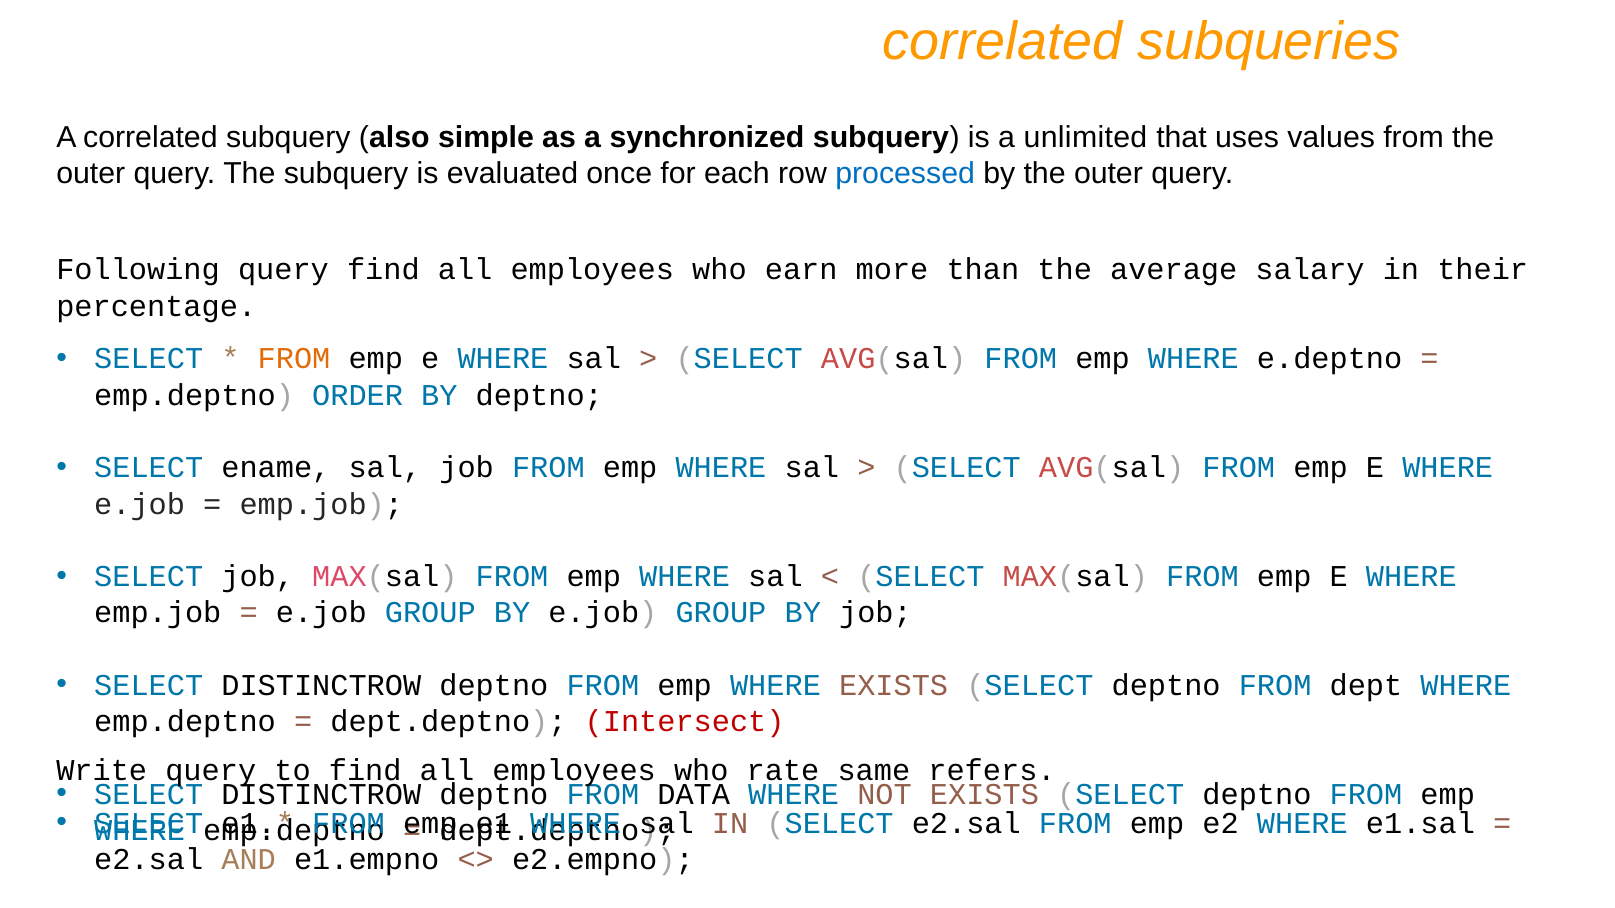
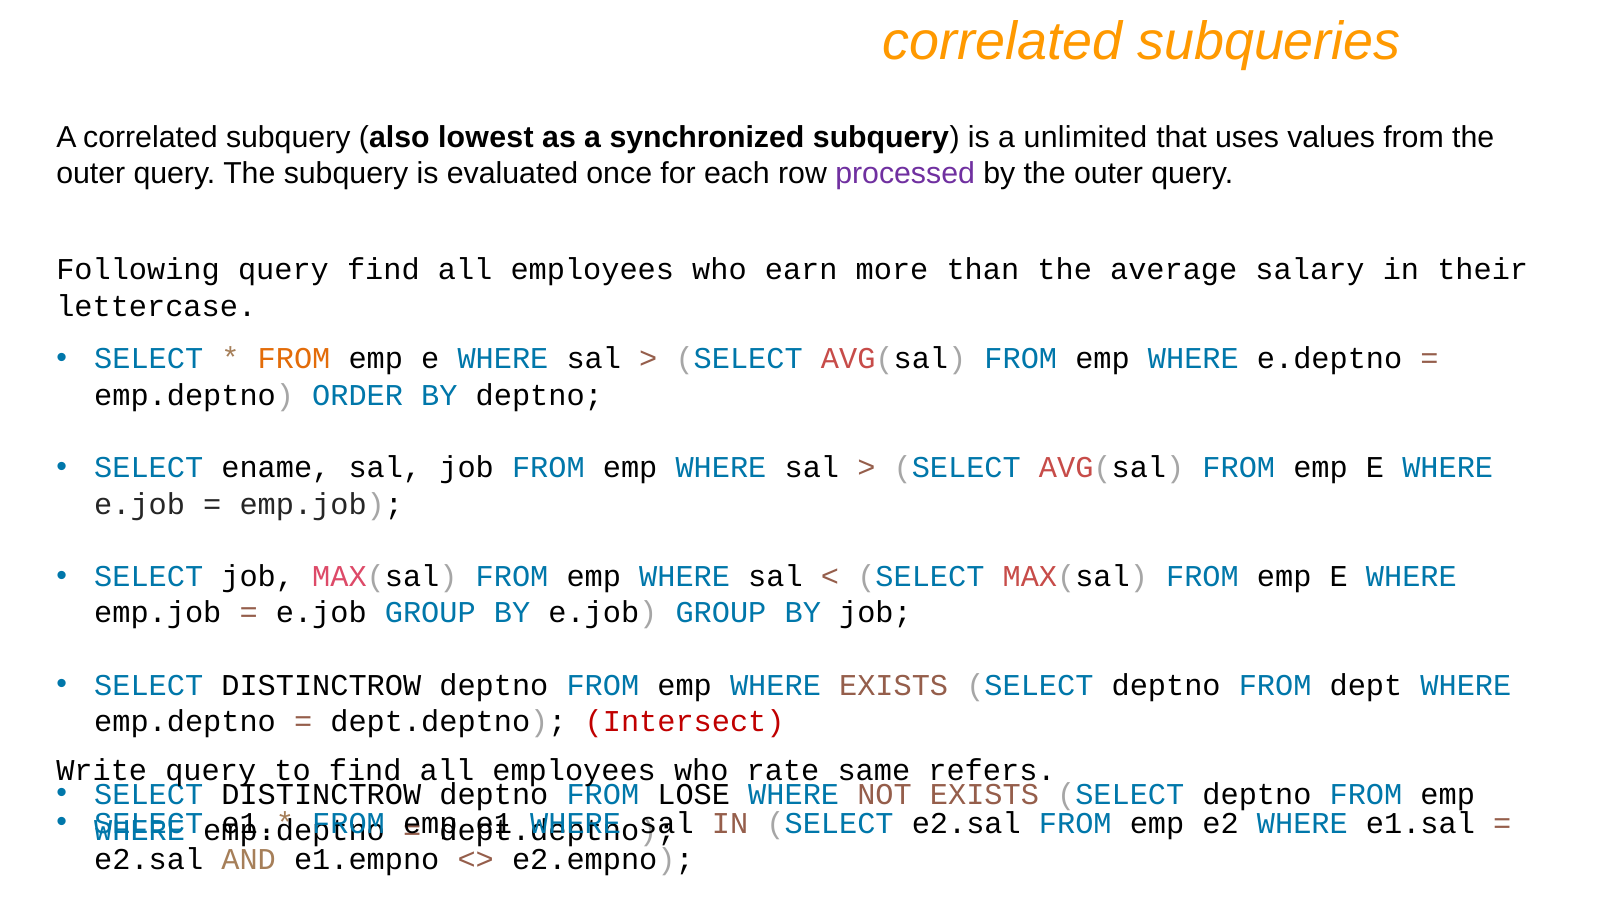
simple: simple -> lowest
processed colour: blue -> purple
percentage: percentage -> lettercase
DATA: DATA -> LOSE
